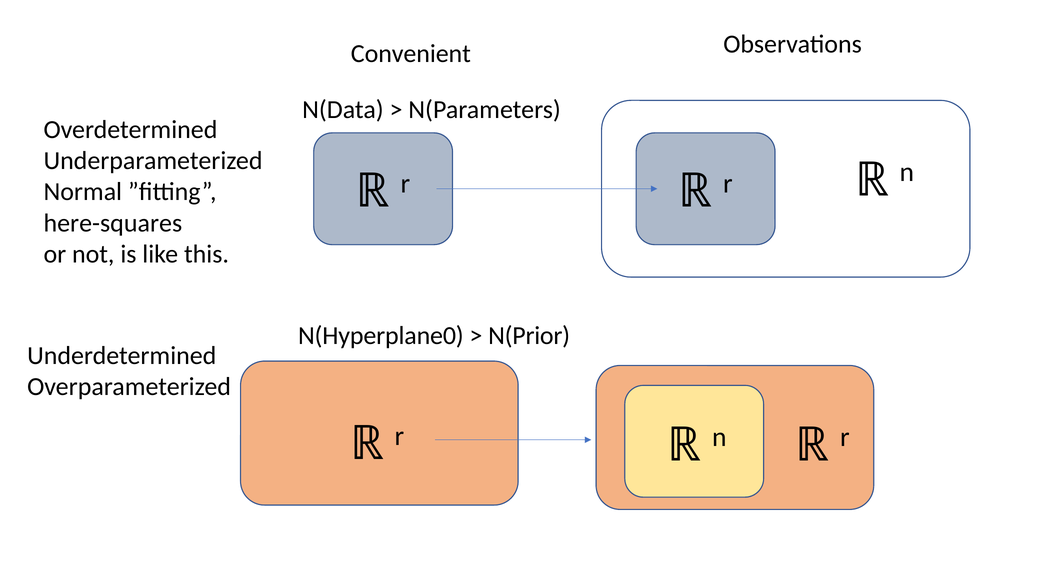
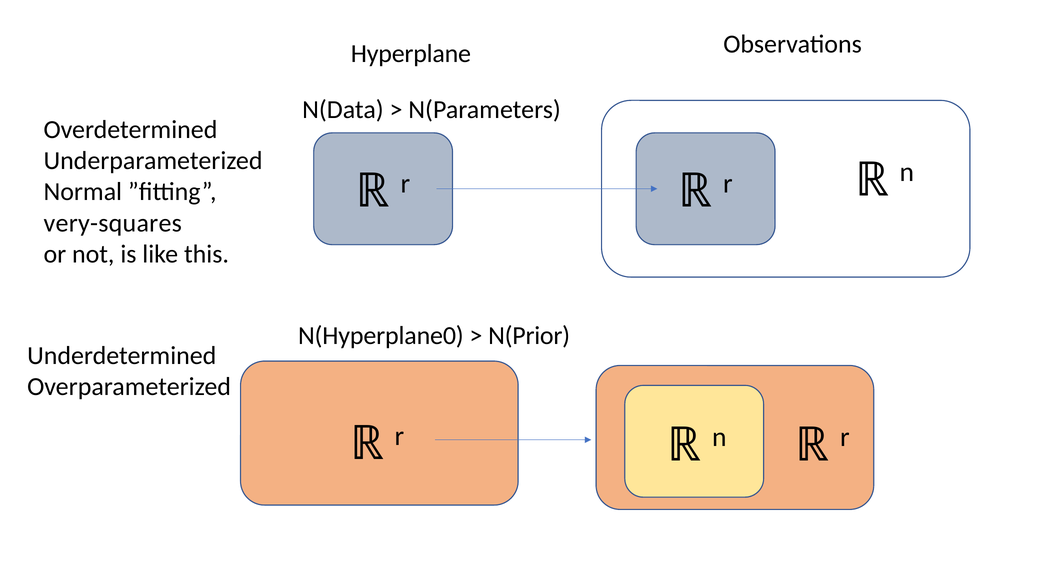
Convenient: Convenient -> Hyperplane
here-squares: here-squares -> very-squares
